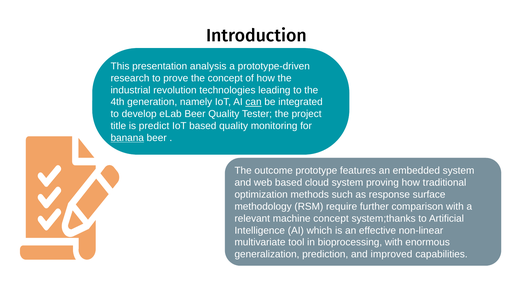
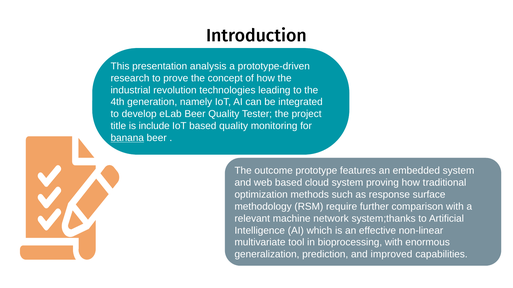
can underline: present -> none
predict: predict -> include
machine concept: concept -> network
